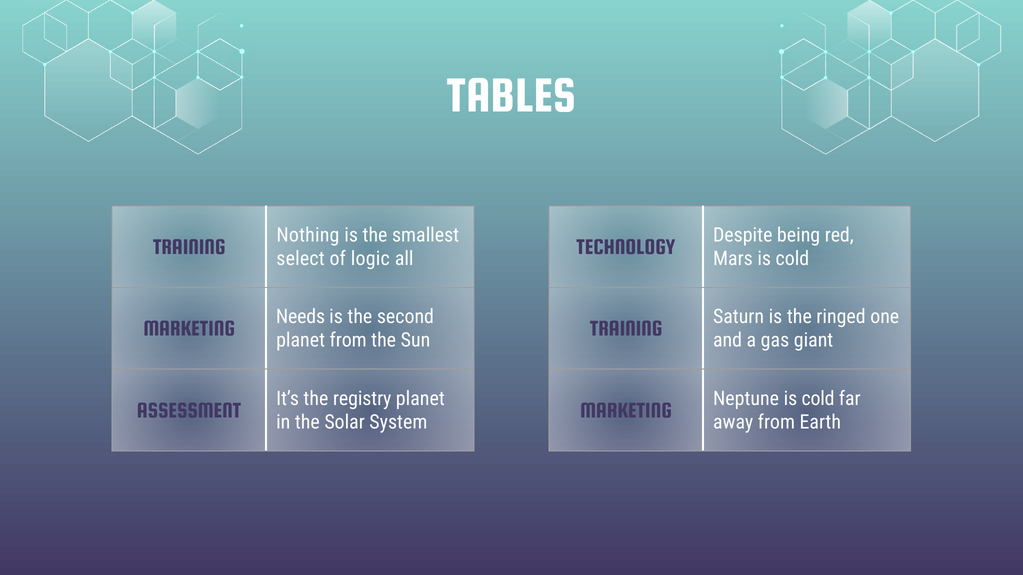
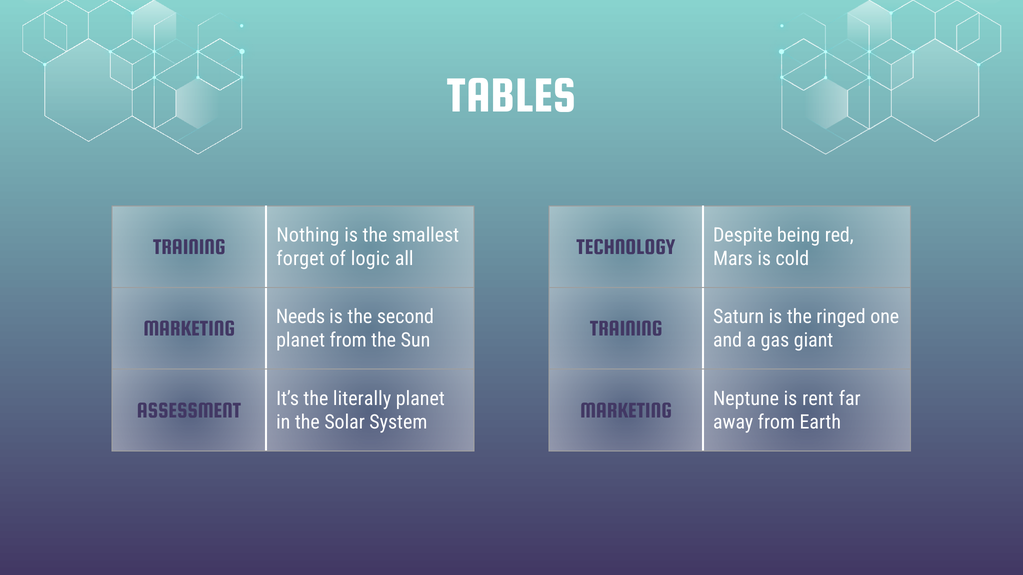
select: select -> forget
registry: registry -> literally
Neptune is cold: cold -> rent
